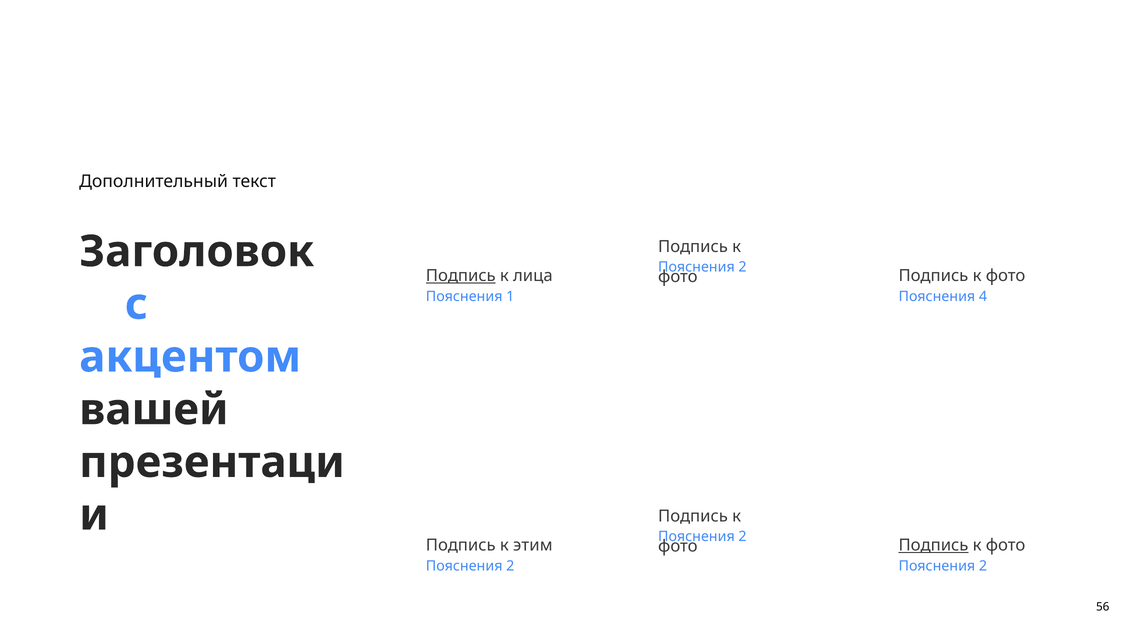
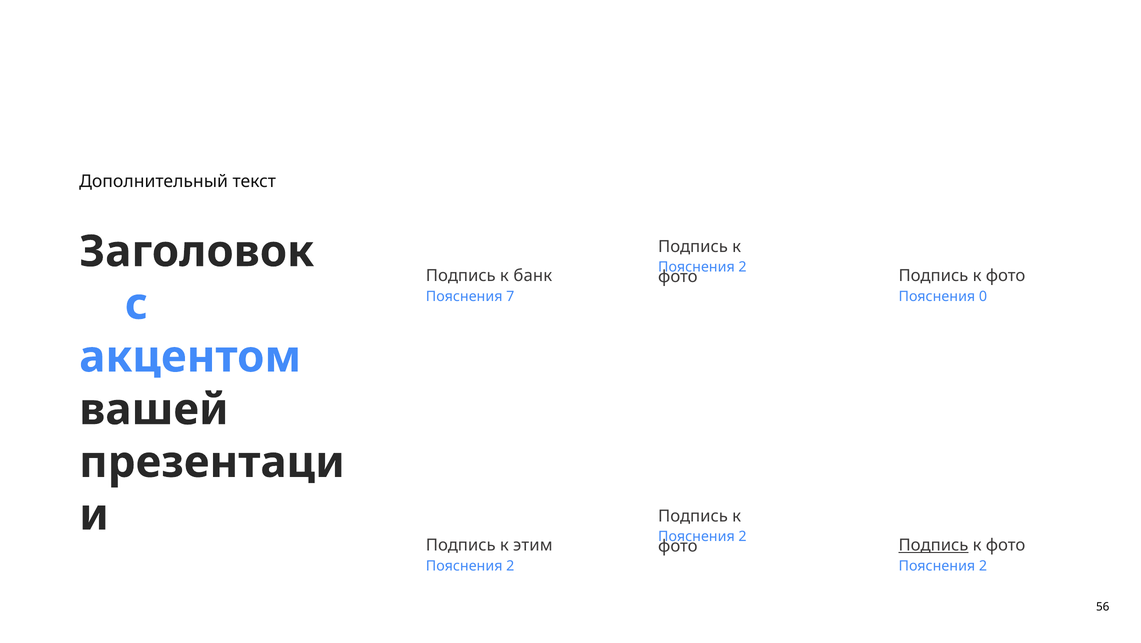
Подпись at (461, 276) underline: present -> none
лица: лица -> банк
1: 1 -> 7
4: 4 -> 0
